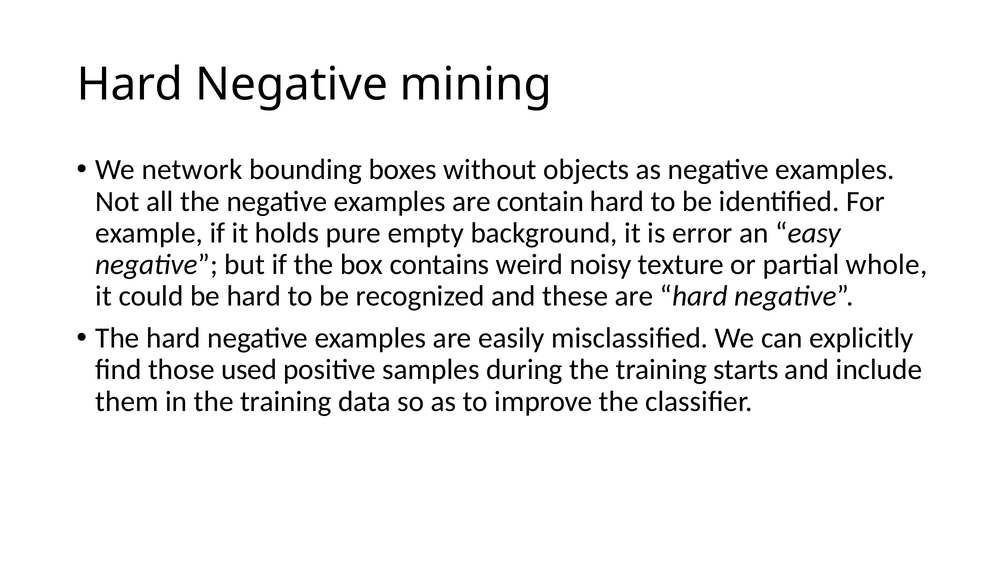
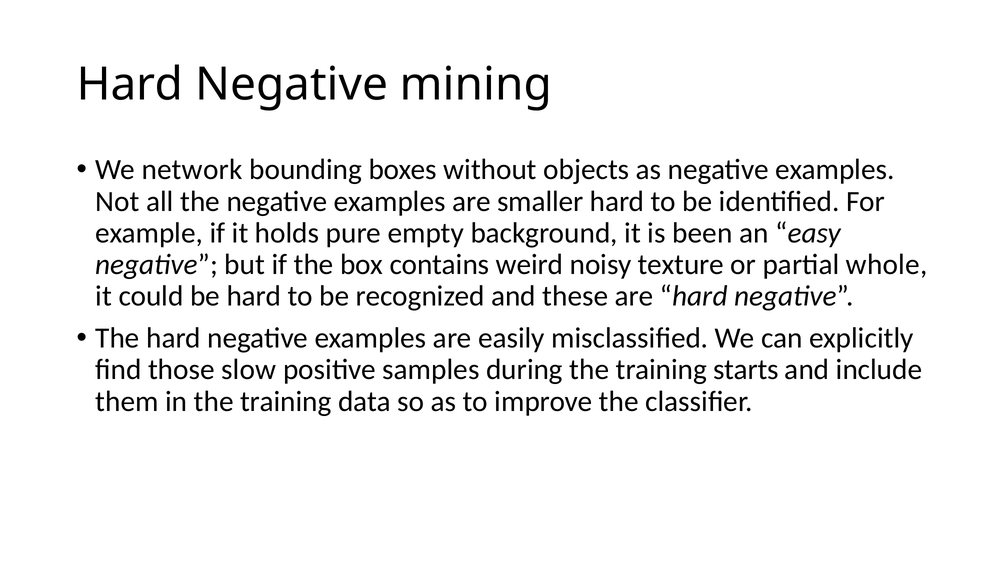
contain: contain -> smaller
error: error -> been
used: used -> slow
